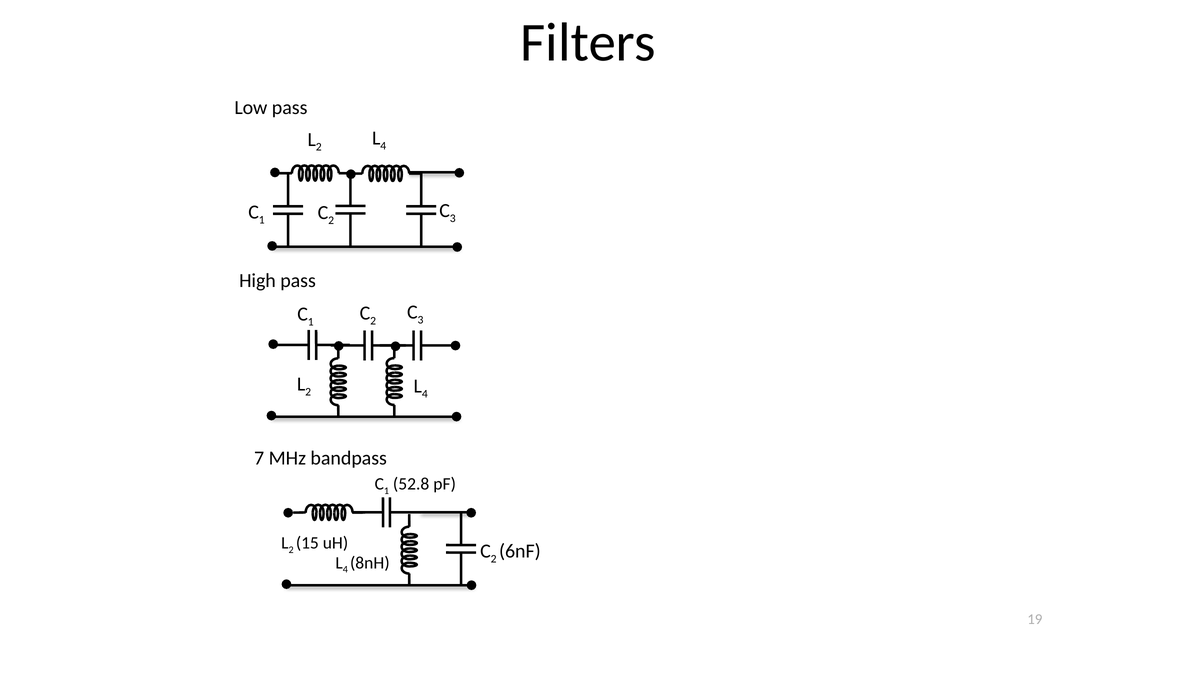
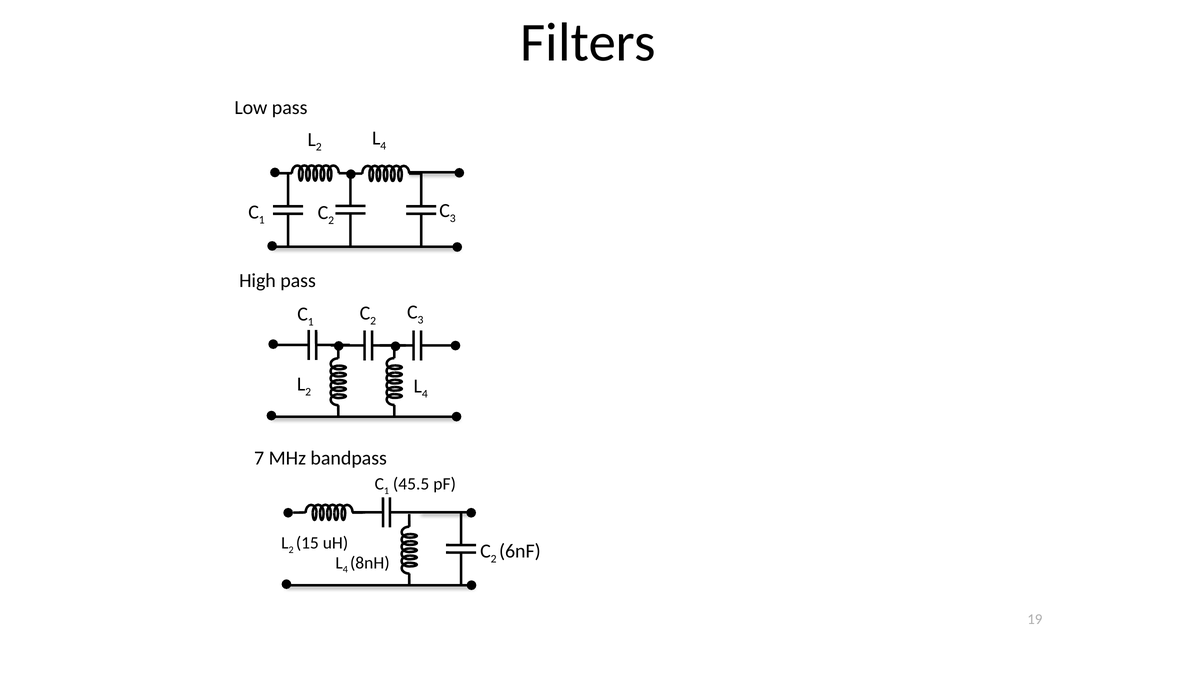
52.8: 52.8 -> 45.5
